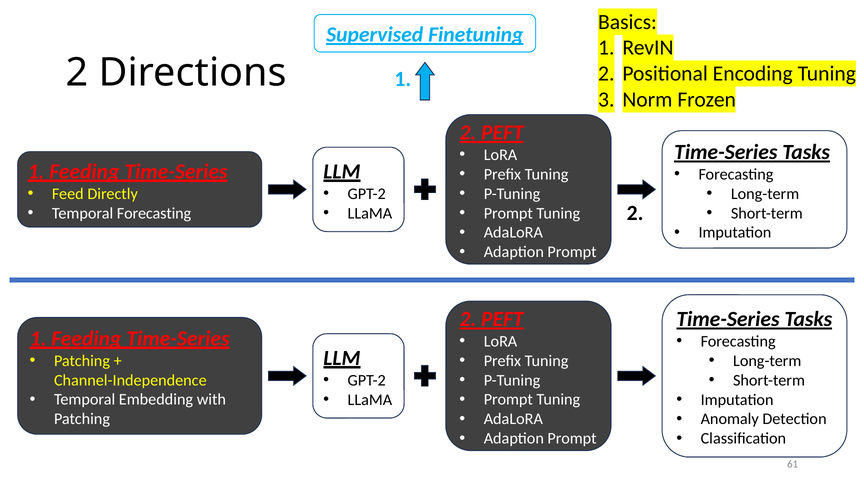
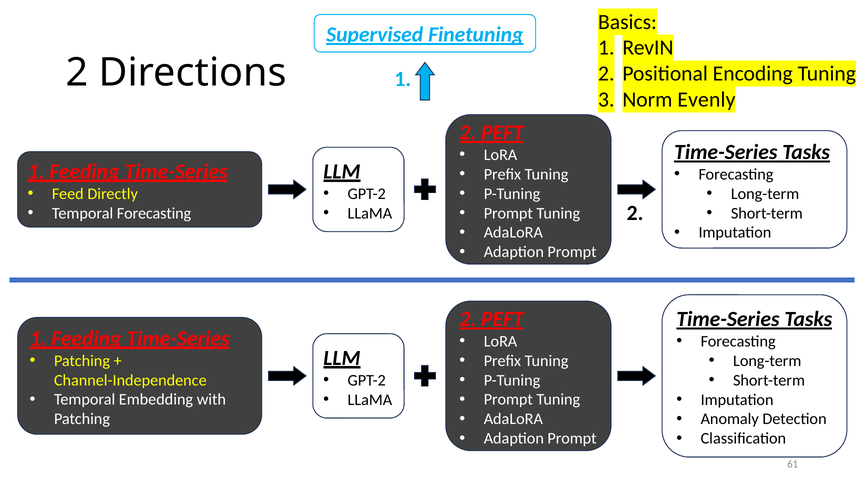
Frozen: Frozen -> Evenly
